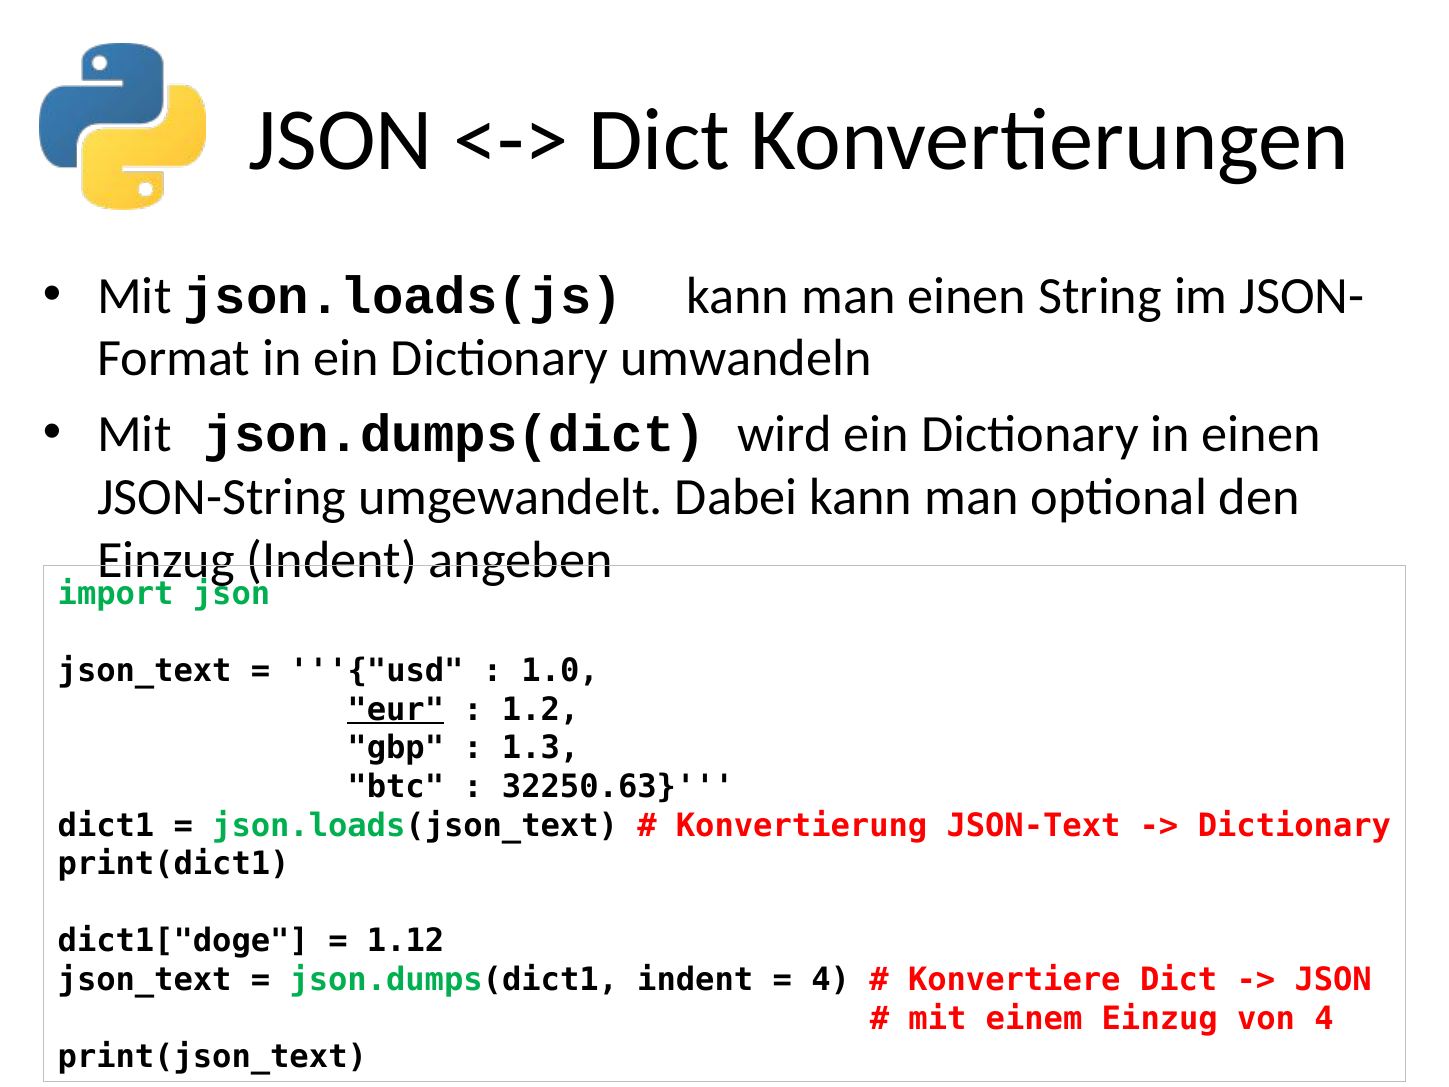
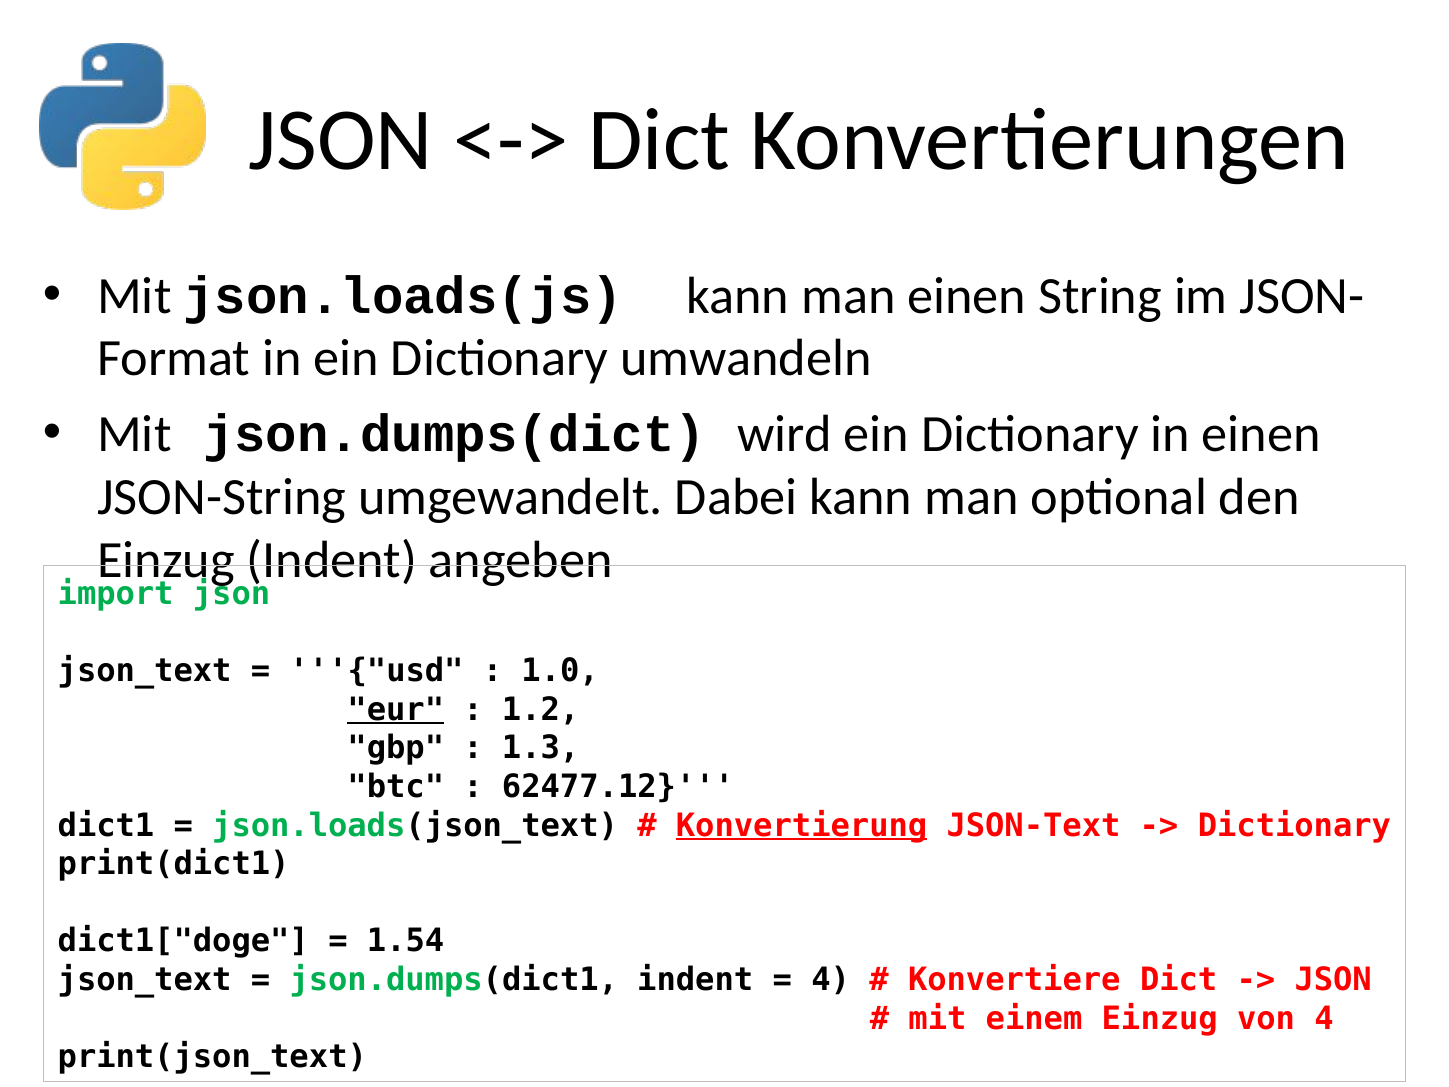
32250.63: 32250.63 -> 62477.12
Konvertierung underline: none -> present
1.12: 1.12 -> 1.54
